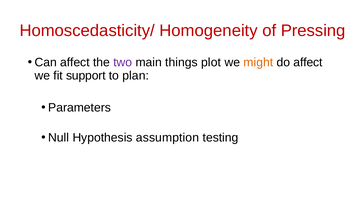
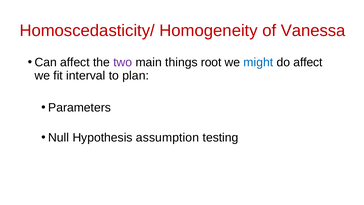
Pressing: Pressing -> Vanessa
plot: plot -> root
might colour: orange -> blue
support: support -> interval
